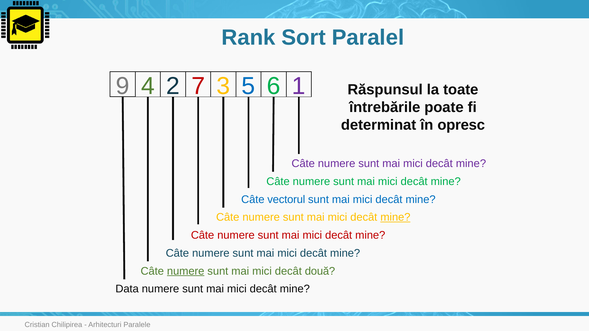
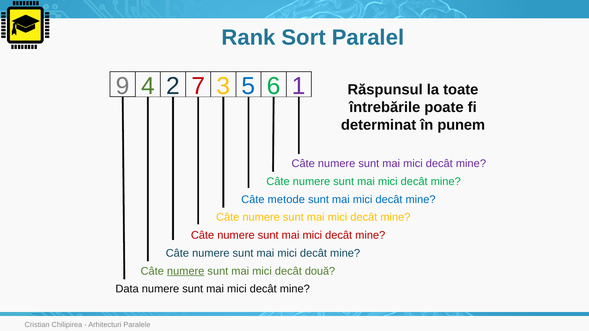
opresc: opresc -> punem
vectorul: vectorul -> metode
mine at (395, 218) underline: present -> none
